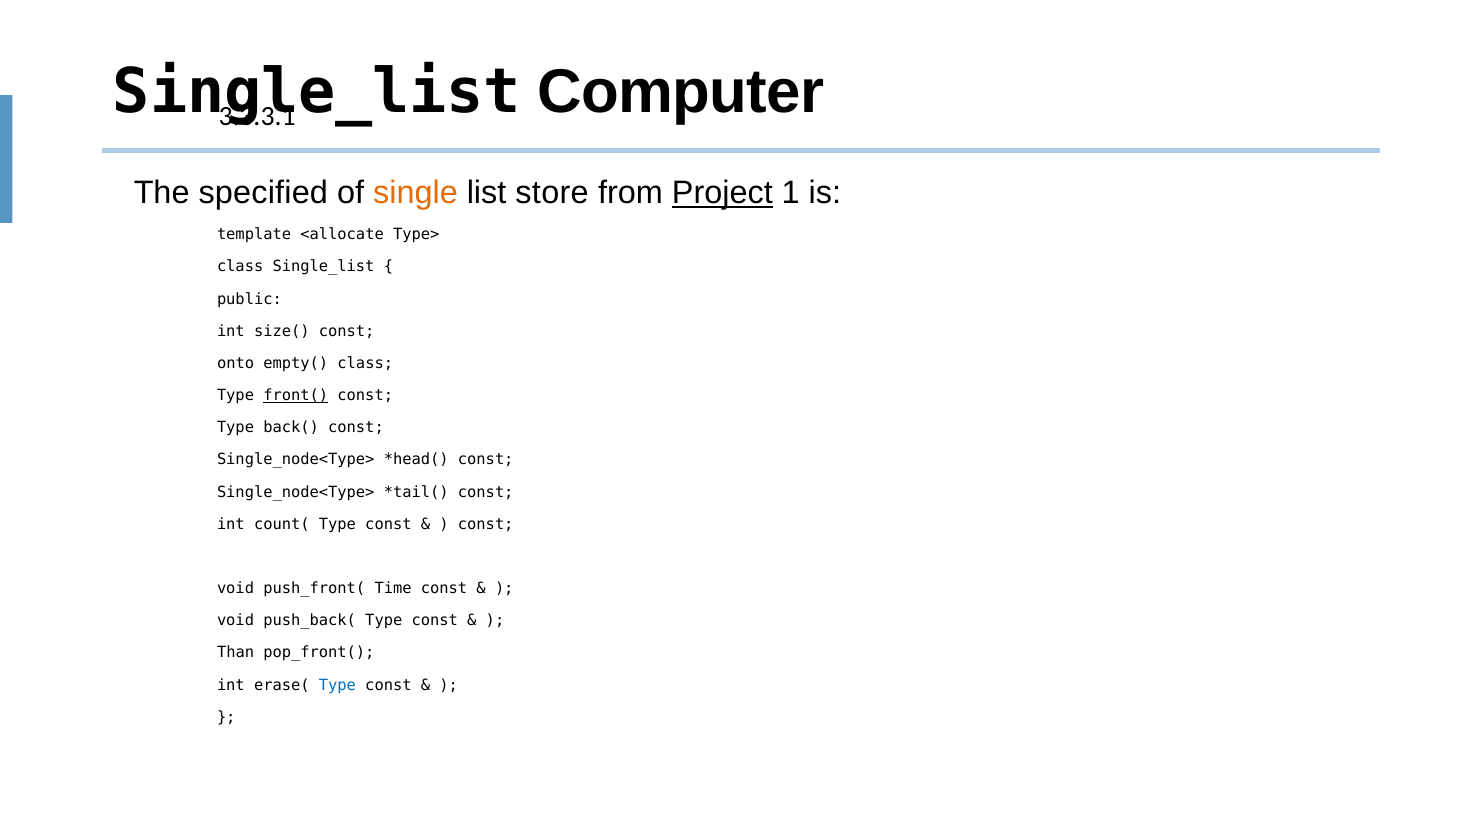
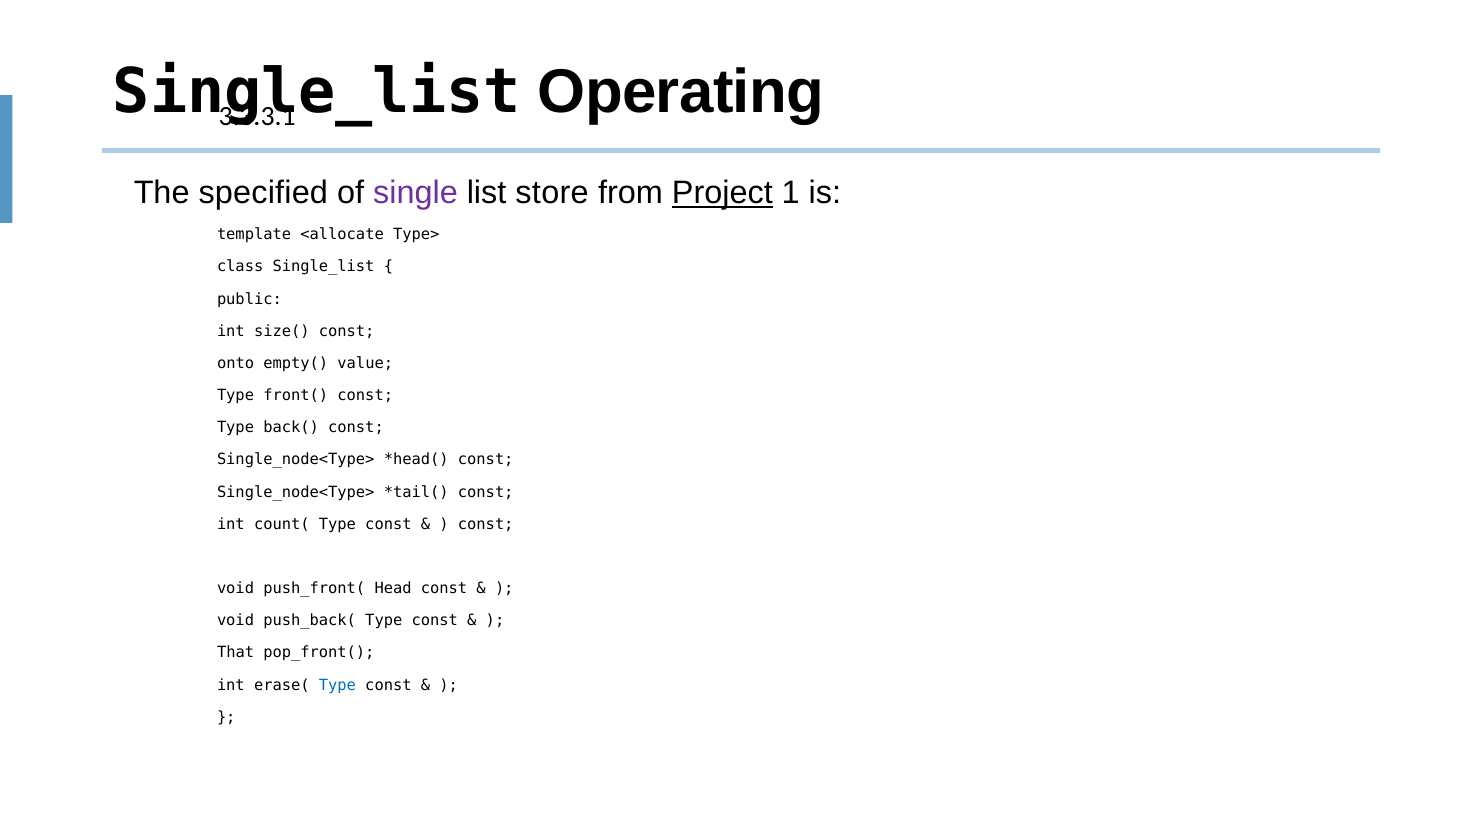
Computer: Computer -> Operating
single colour: orange -> purple
empty( class: class -> value
front( underline: present -> none
Time: Time -> Head
Than: Than -> That
